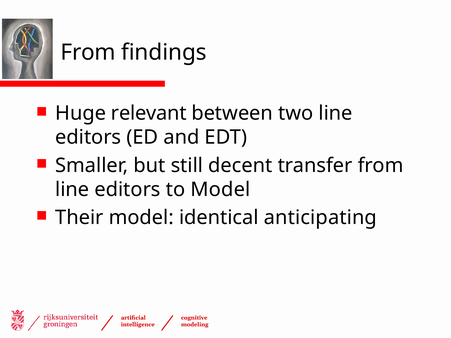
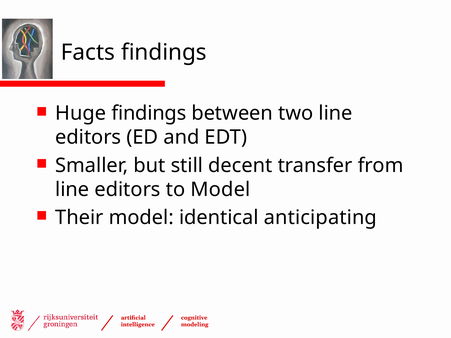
From at (88, 52): From -> Facts
Huge relevant: relevant -> findings
